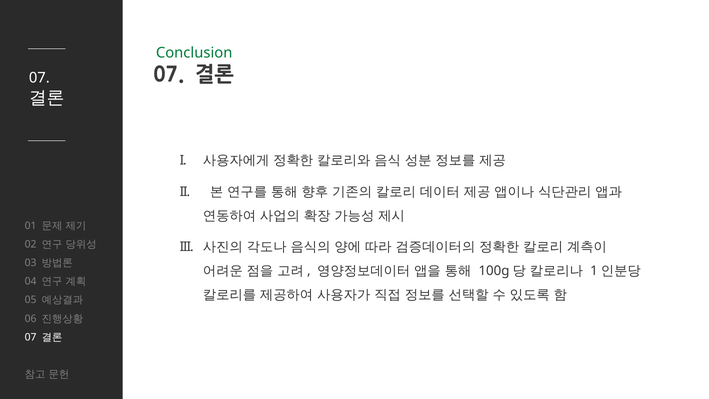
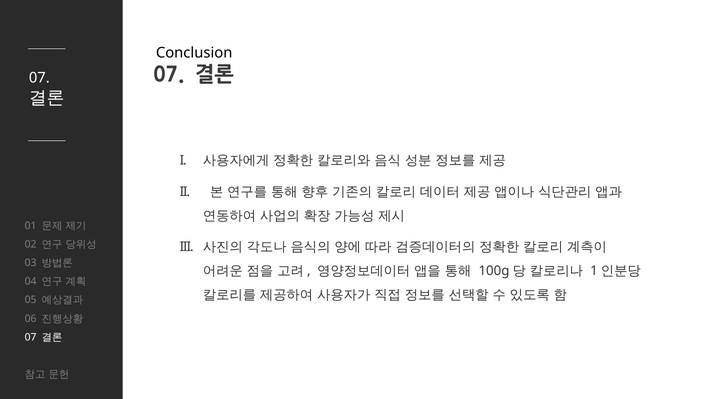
Conclusion colour: green -> black
